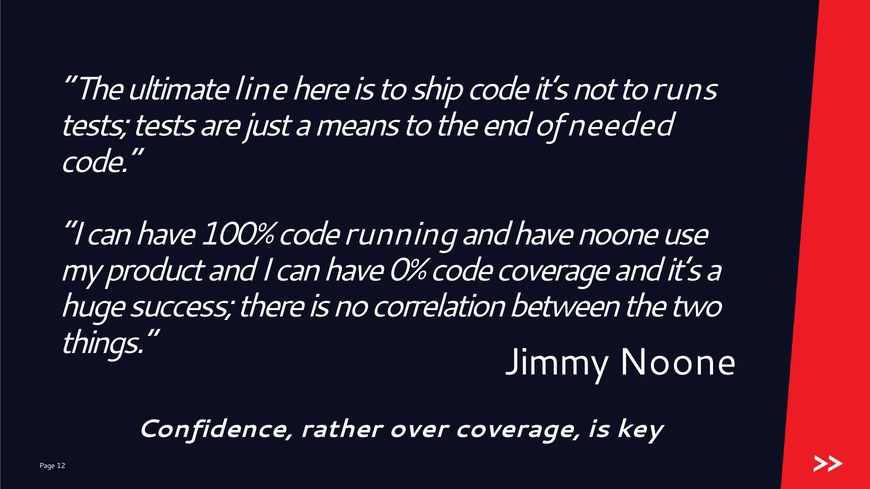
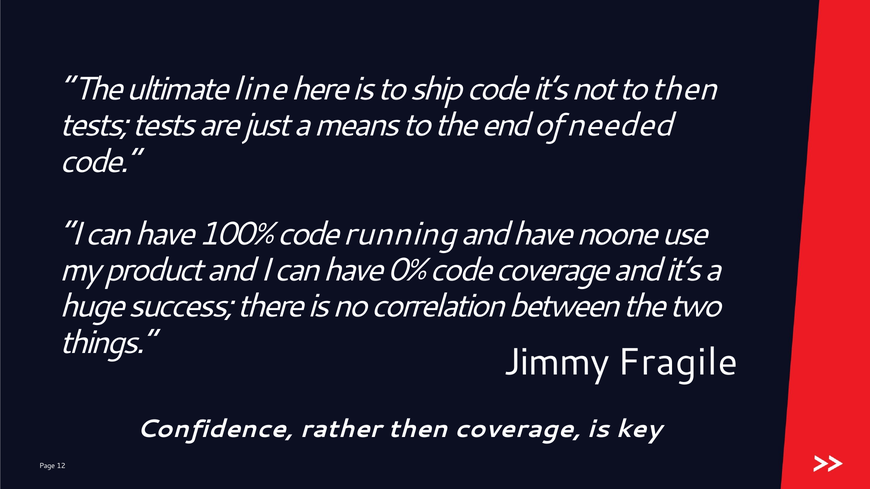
to runs: runs -> then
Jimmy Noone: Noone -> Fragile
rather over: over -> then
